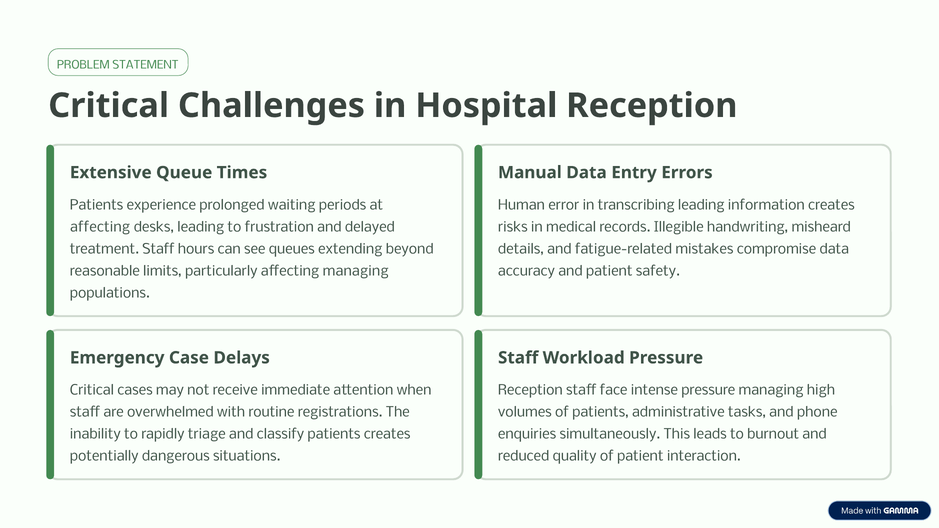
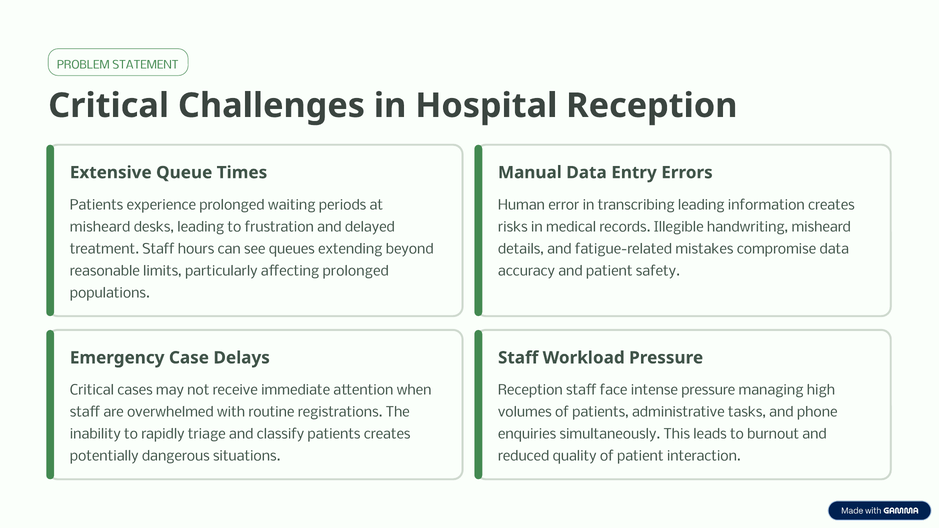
affecting at (100, 227): affecting -> misheard
affecting managing: managing -> prolonged
